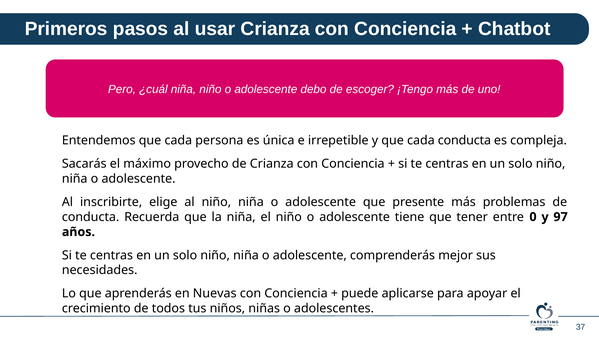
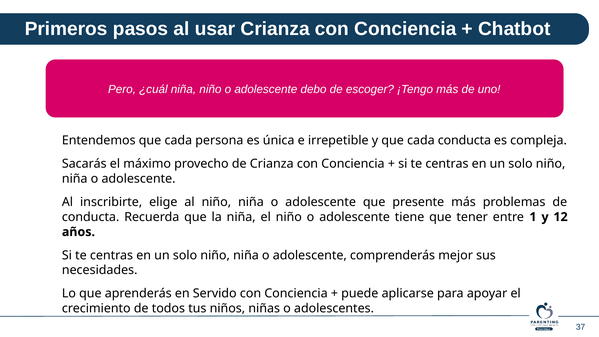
0: 0 -> 1
97: 97 -> 12
Nuevas: Nuevas -> Servido
